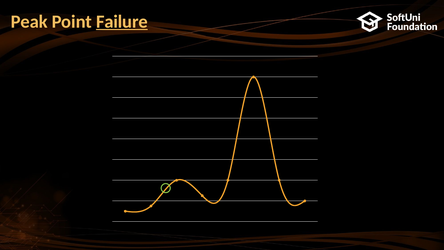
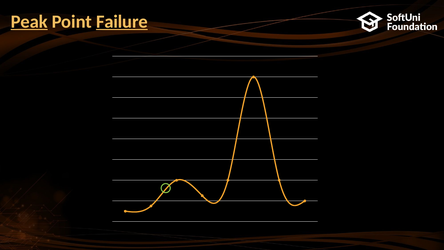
Peak underline: none -> present
